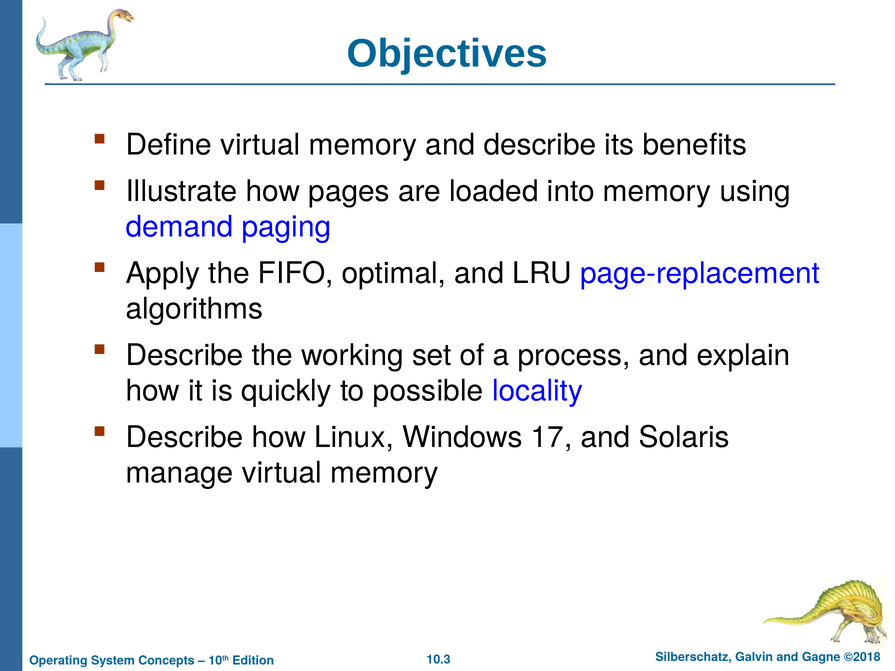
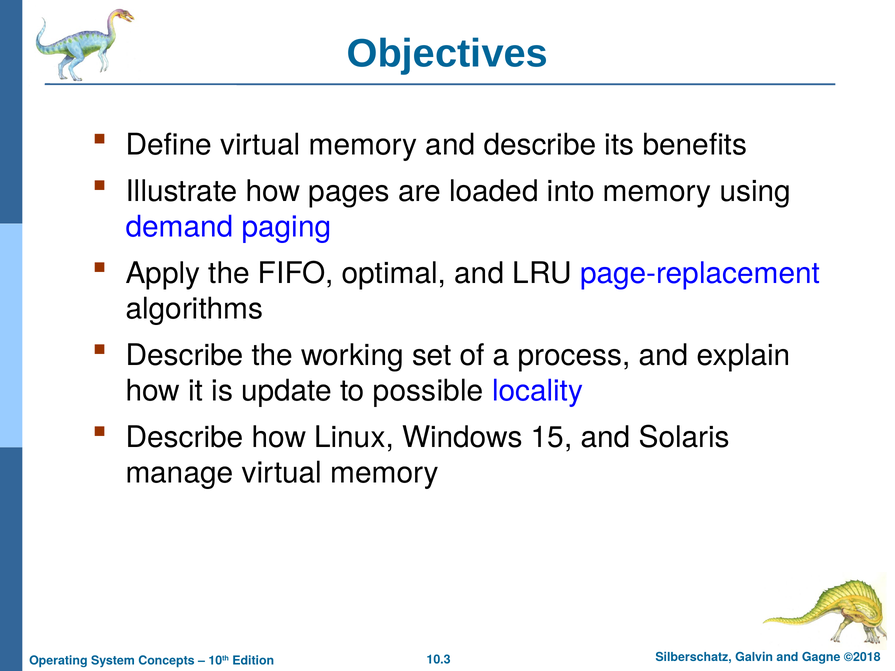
quickly: quickly -> update
17: 17 -> 15
